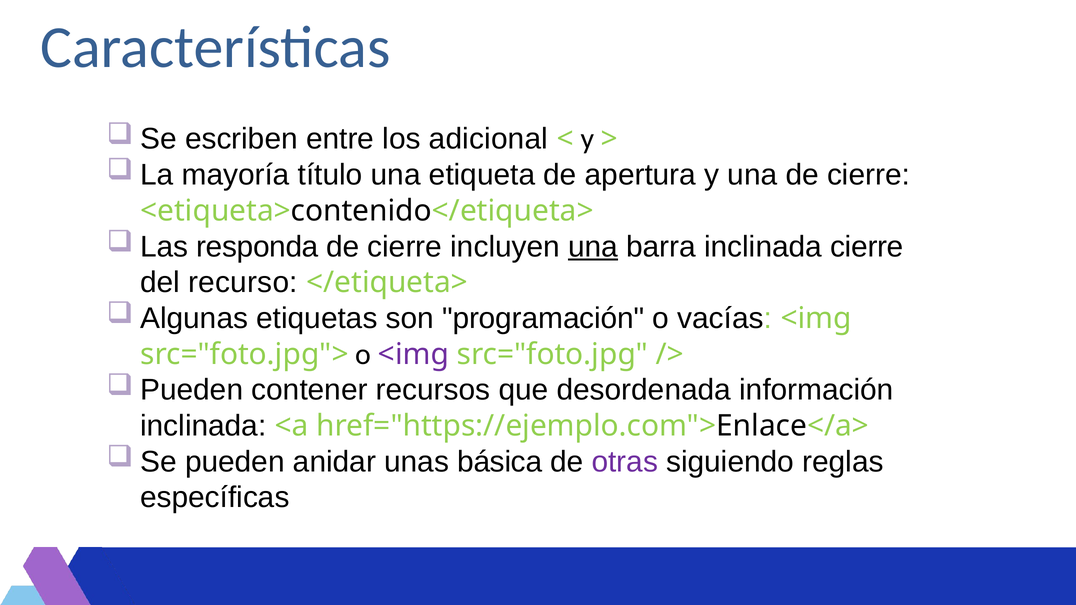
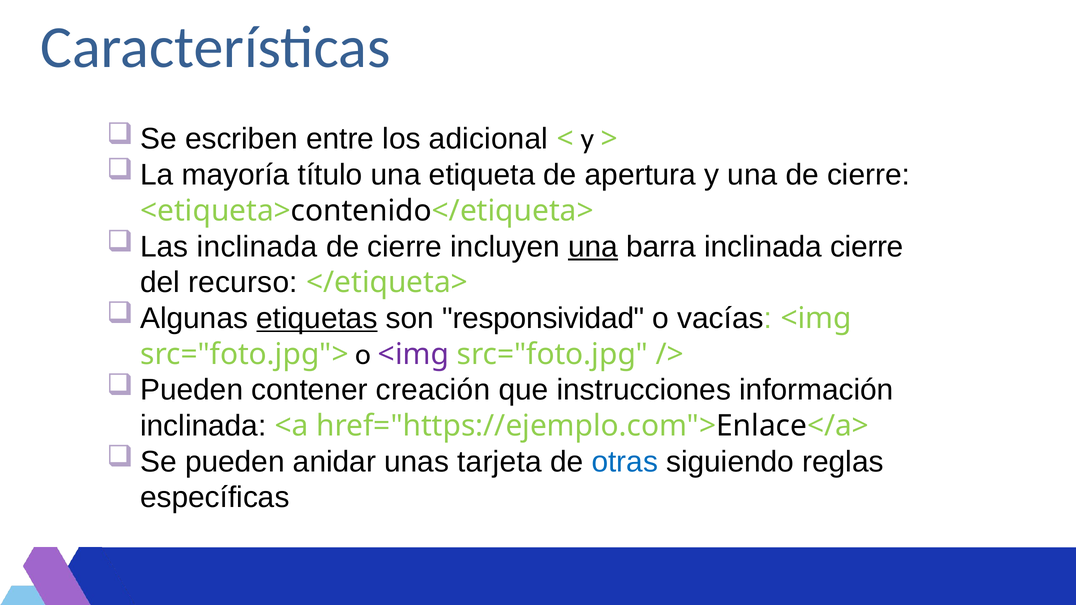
Las responda: responda -> inclinada
etiquetas underline: none -> present
programación: programación -> responsividad
recursos: recursos -> creación
desordenada: desordenada -> instrucciones
básica: básica -> tarjeta
otras colour: purple -> blue
